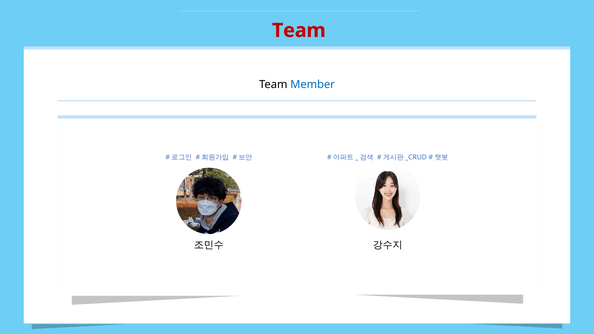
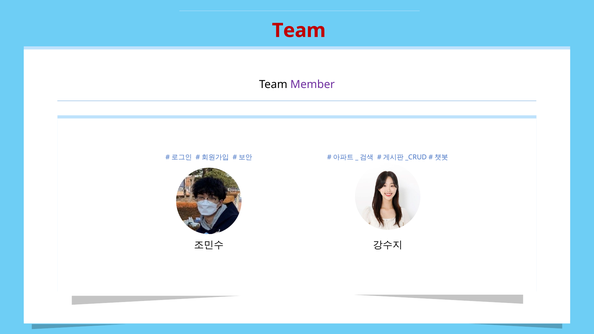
Member colour: blue -> purple
